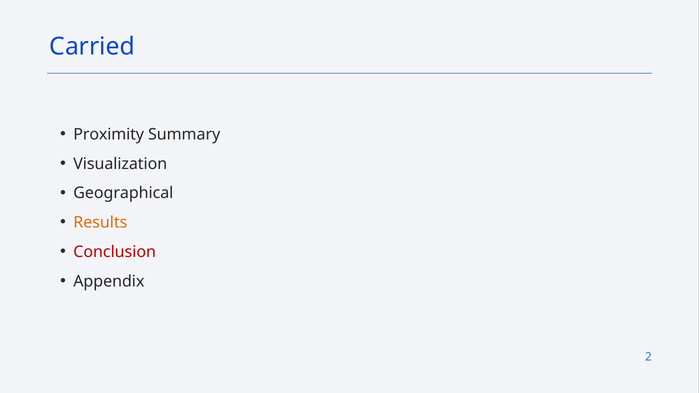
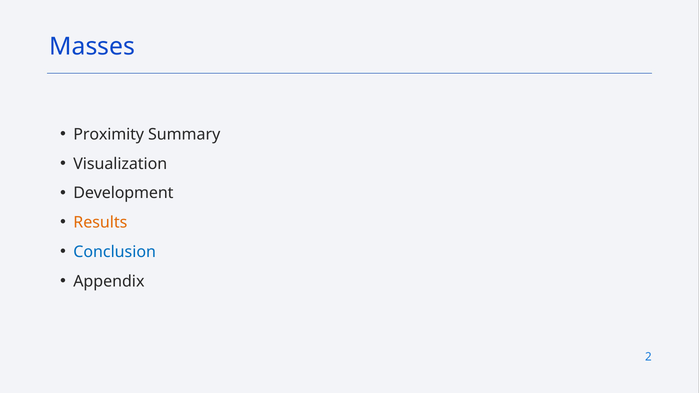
Carried: Carried -> Masses
Geographical: Geographical -> Development
Conclusion colour: red -> blue
